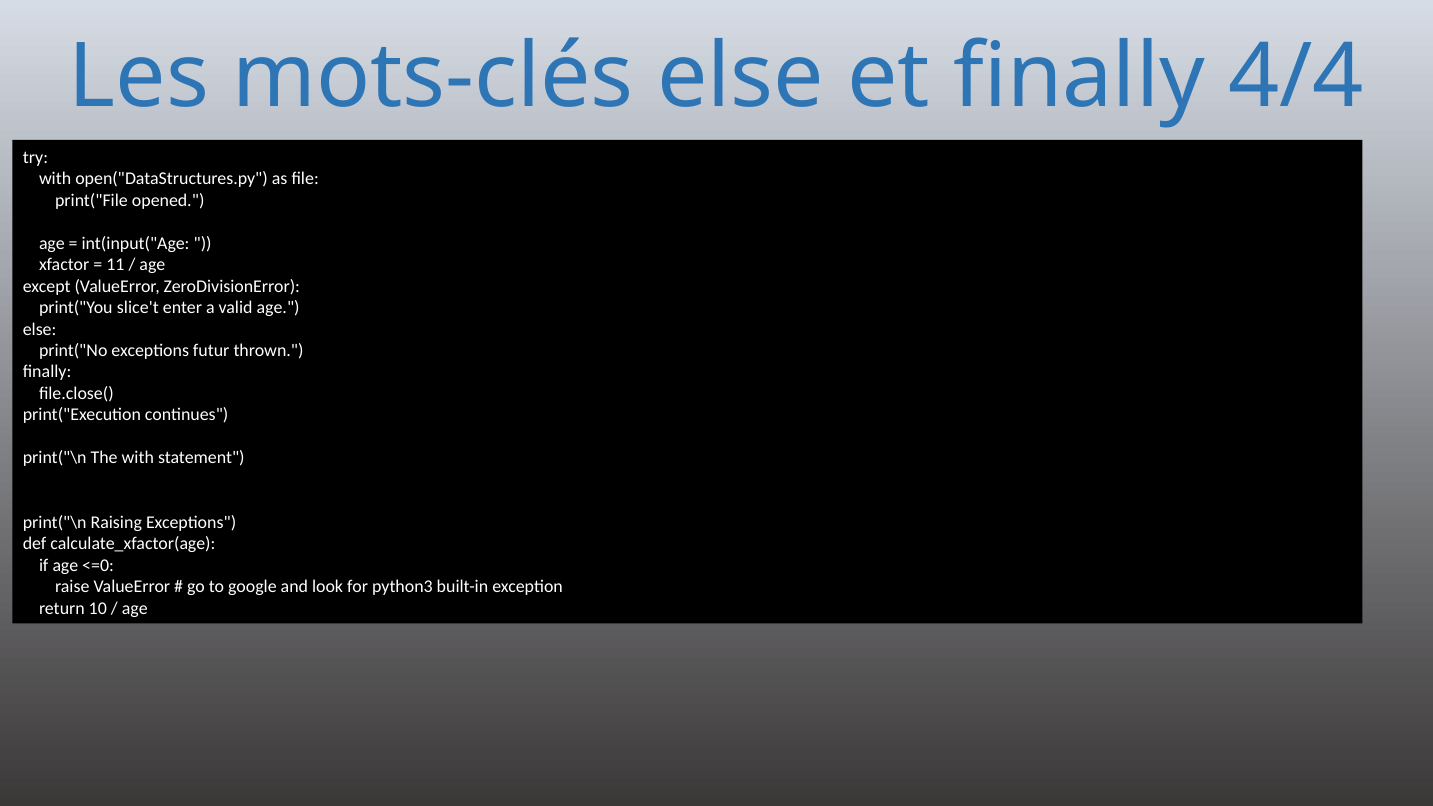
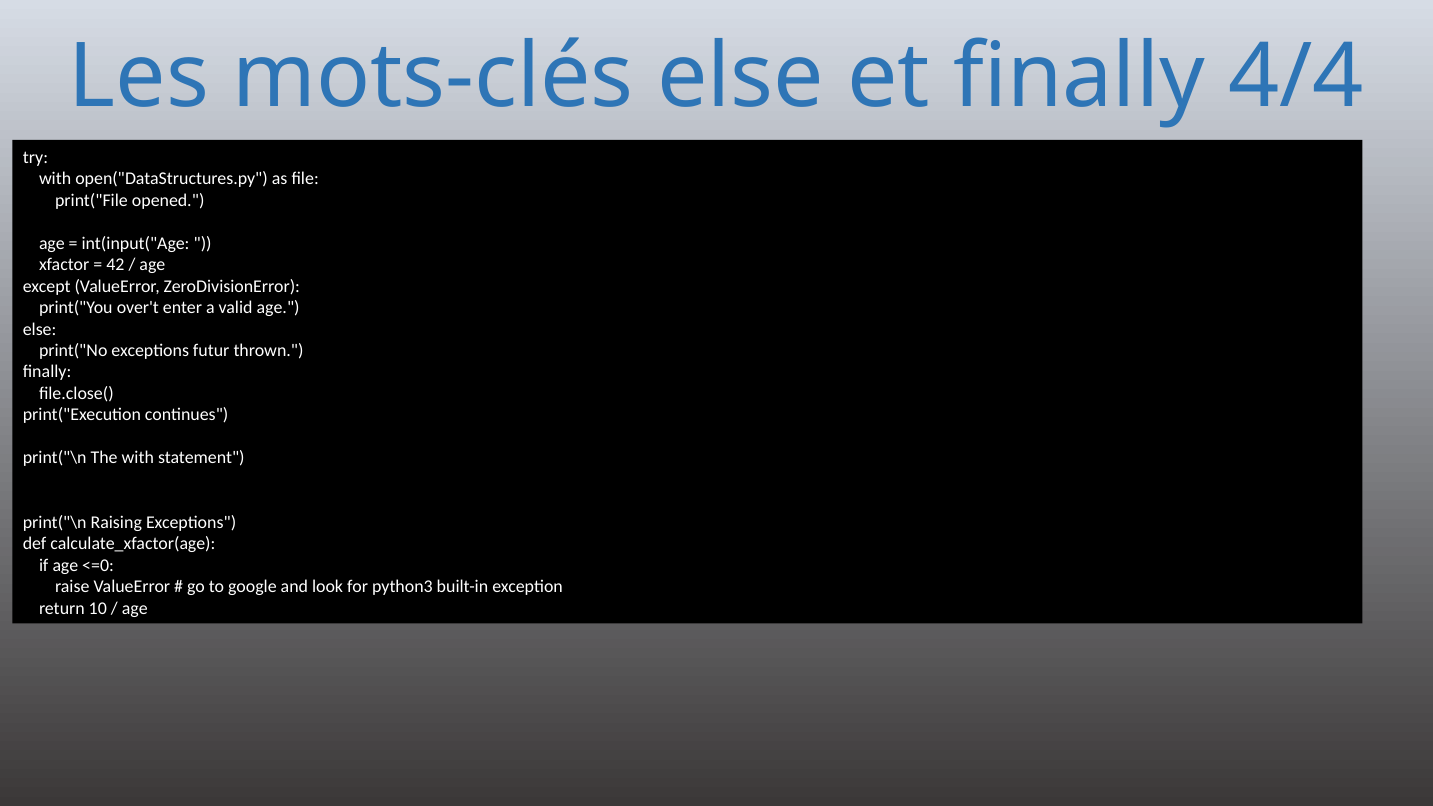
11: 11 -> 42
slice't: slice't -> over't
